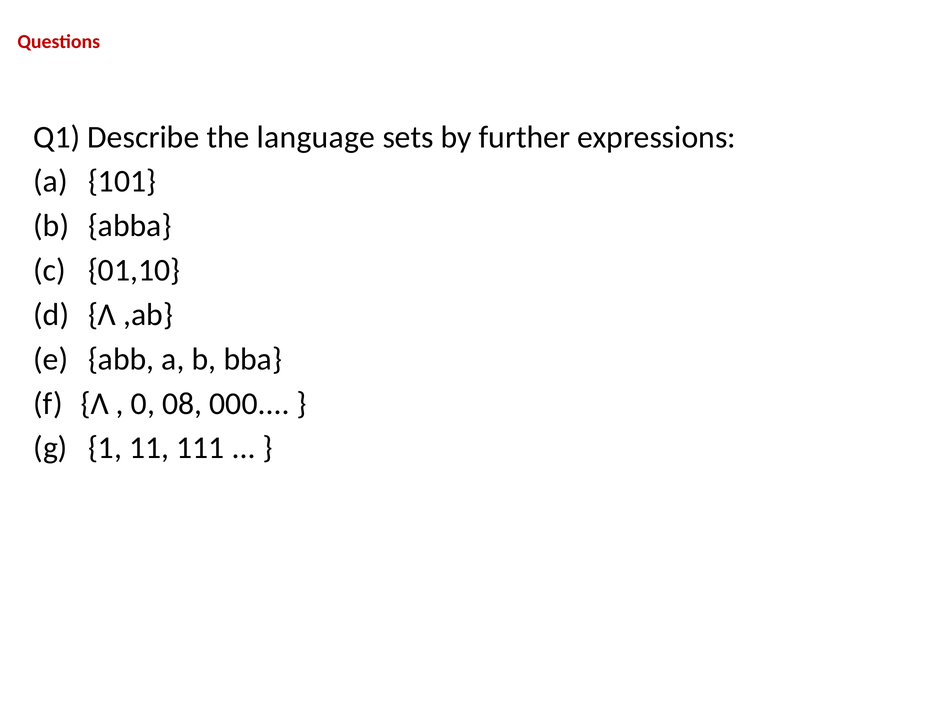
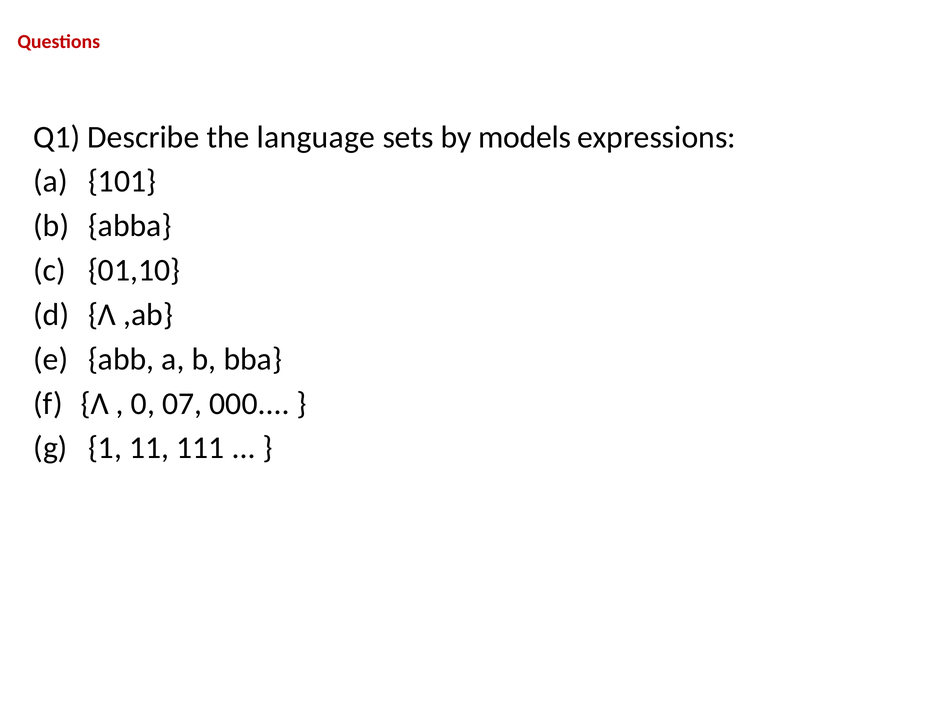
further: further -> models
08: 08 -> 07
